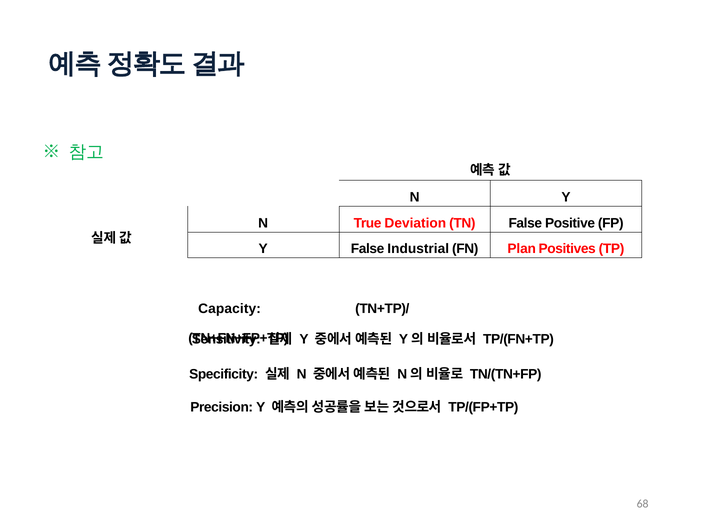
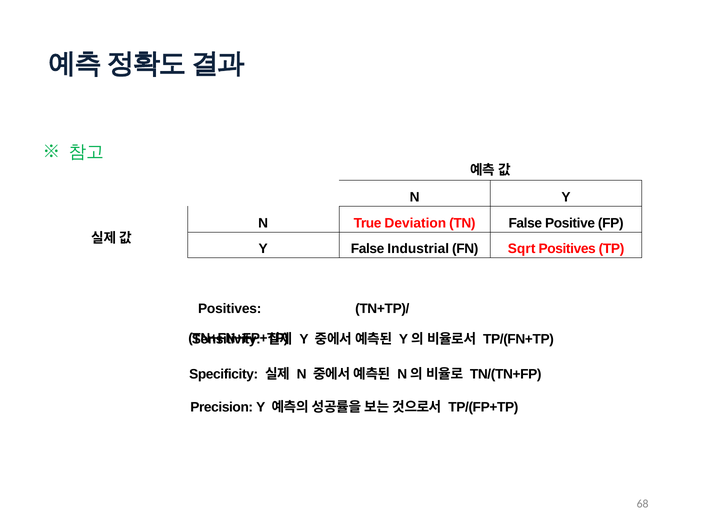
Plan: Plan -> Sqrt
Capacity at (230, 309): Capacity -> Positives
